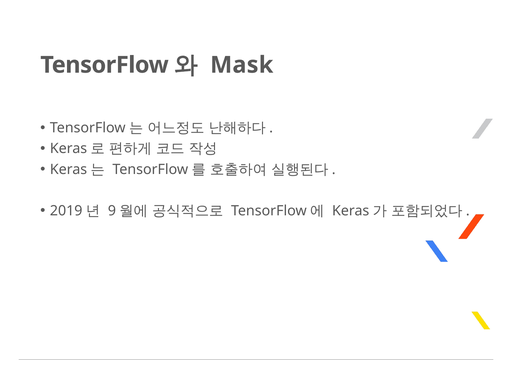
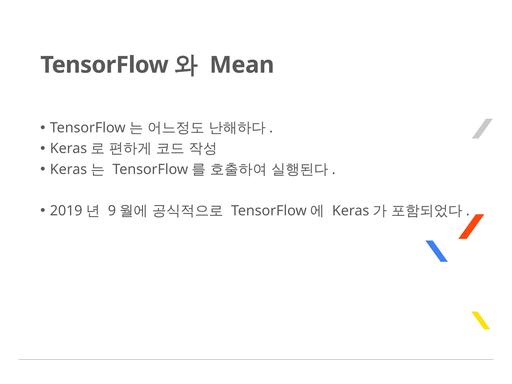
Mask: Mask -> Mean
